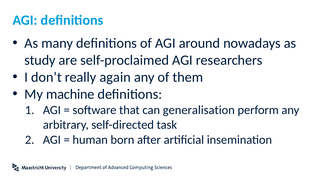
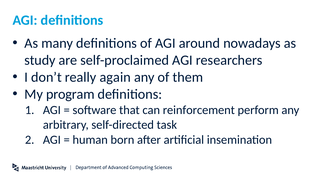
machine: machine -> program
generalisation: generalisation -> reinforcement
